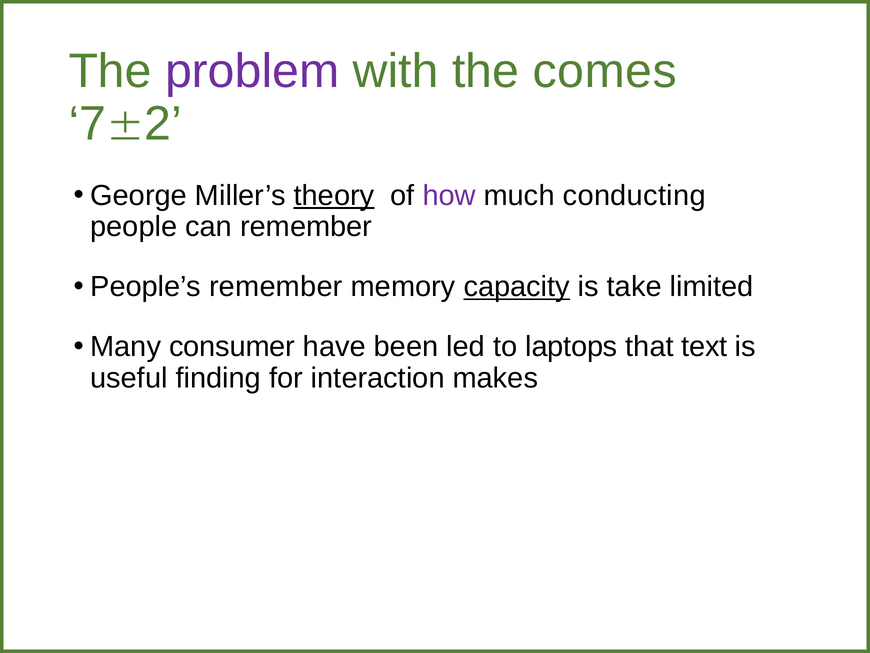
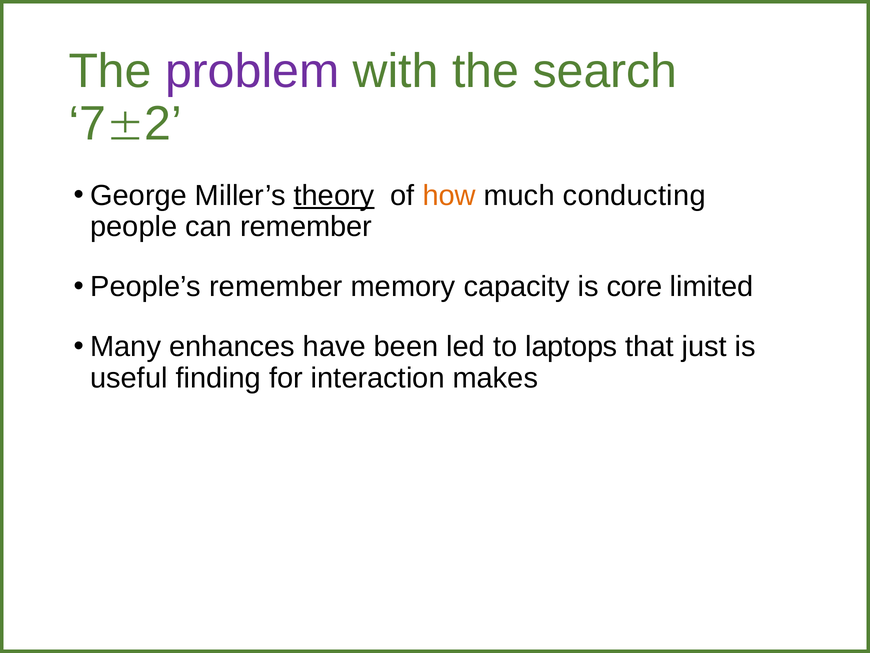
comes: comes -> search
how colour: purple -> orange
capacity underline: present -> none
take: take -> core
consumer: consumer -> enhances
text: text -> just
